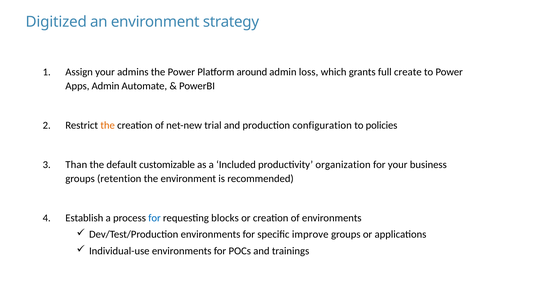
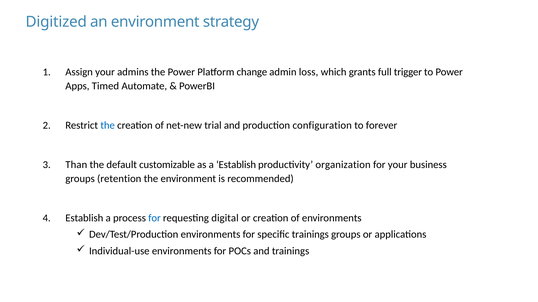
around: around -> change
create: create -> trigger
Apps Admin: Admin -> Timed
the at (108, 126) colour: orange -> blue
policies: policies -> forever
a Included: Included -> Establish
blocks: blocks -> digital
specific improve: improve -> trainings
